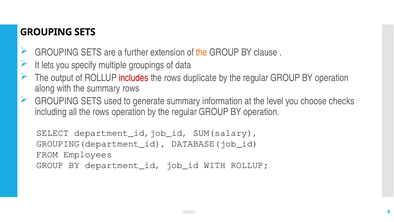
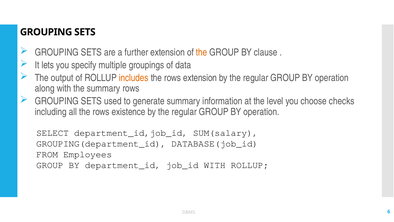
includes colour: red -> orange
rows duplicate: duplicate -> extension
rows operation: operation -> existence
